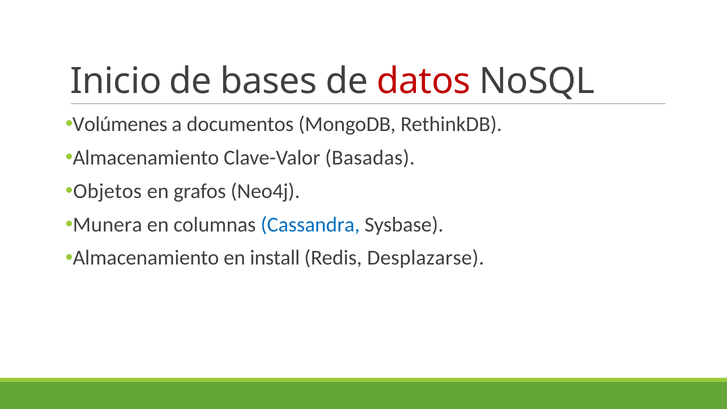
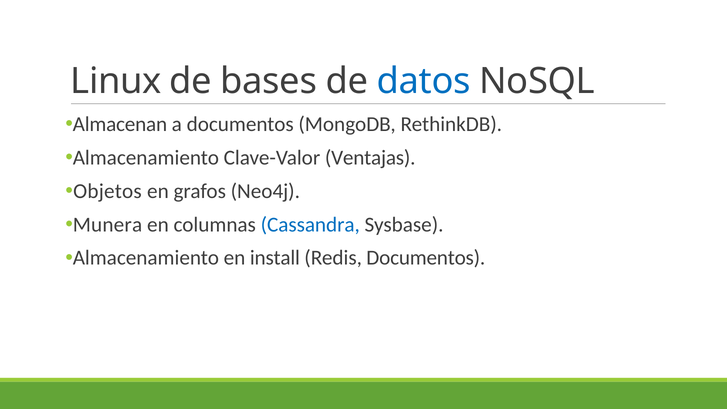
Inicio: Inicio -> Linux
datos colour: red -> blue
Volúmenes: Volúmenes -> Almacenan
Basadas: Basadas -> Ventajas
Redis Desplazarse: Desplazarse -> Documentos
